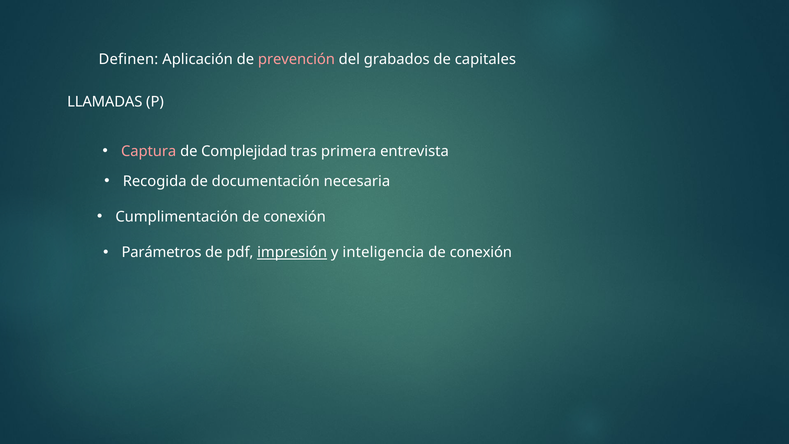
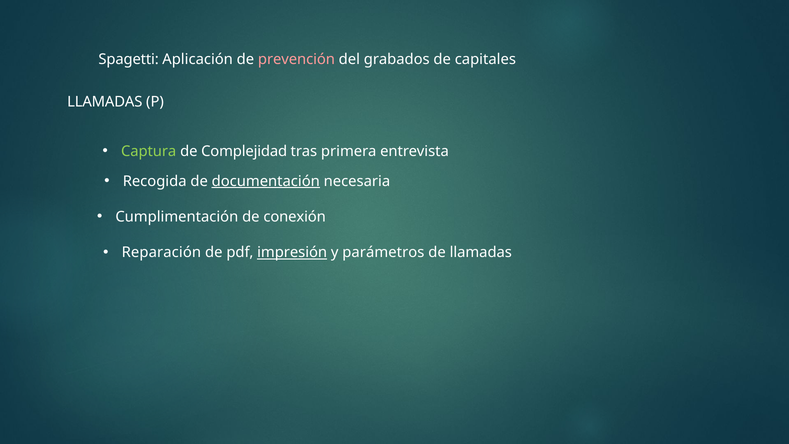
Definen: Definen -> Spagetti
Captura colour: pink -> light green
documentación underline: none -> present
Parámetros: Parámetros -> Reparación
inteligencia: inteligencia -> parámetros
conexión at (481, 252): conexión -> llamadas
